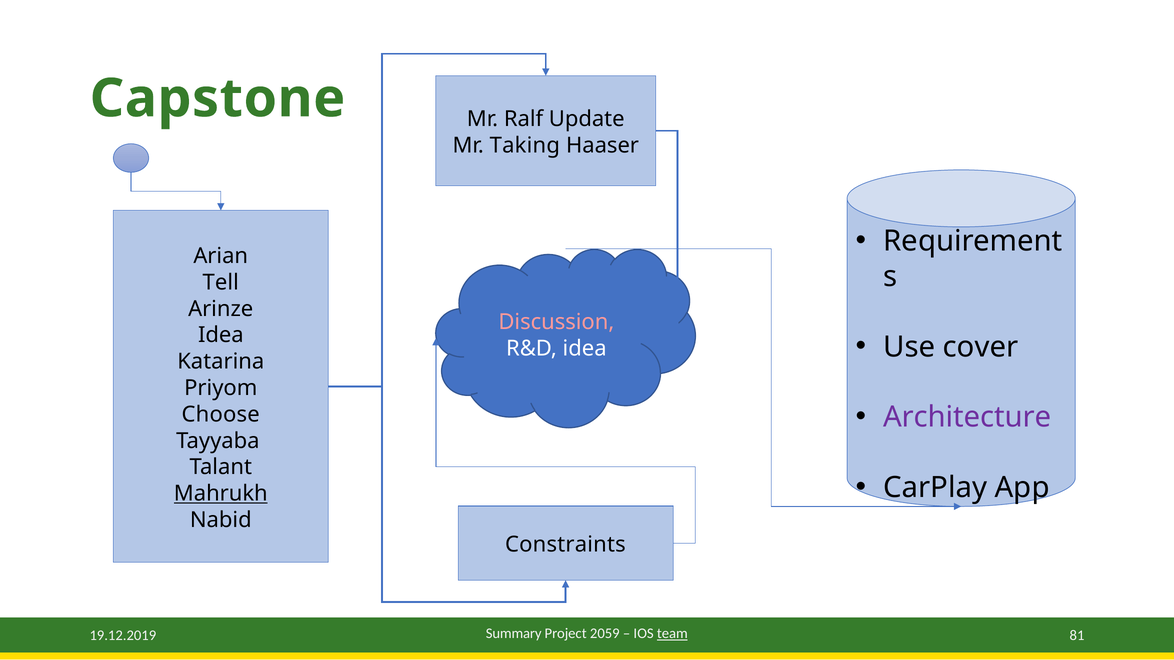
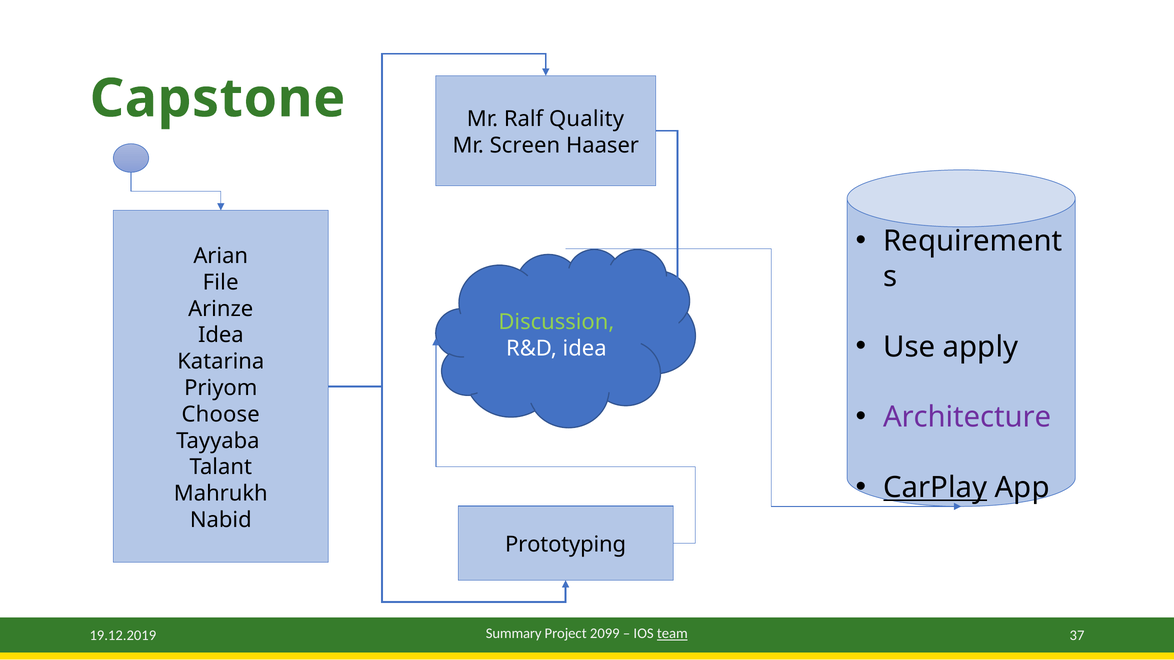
Update: Update -> Quality
Taking: Taking -> Screen
Tell: Tell -> File
Discussion colour: pink -> light green
cover: cover -> apply
CarPlay underline: none -> present
Mahrukh underline: present -> none
Constraints: Constraints -> Prototyping
2059: 2059 -> 2099
81: 81 -> 37
